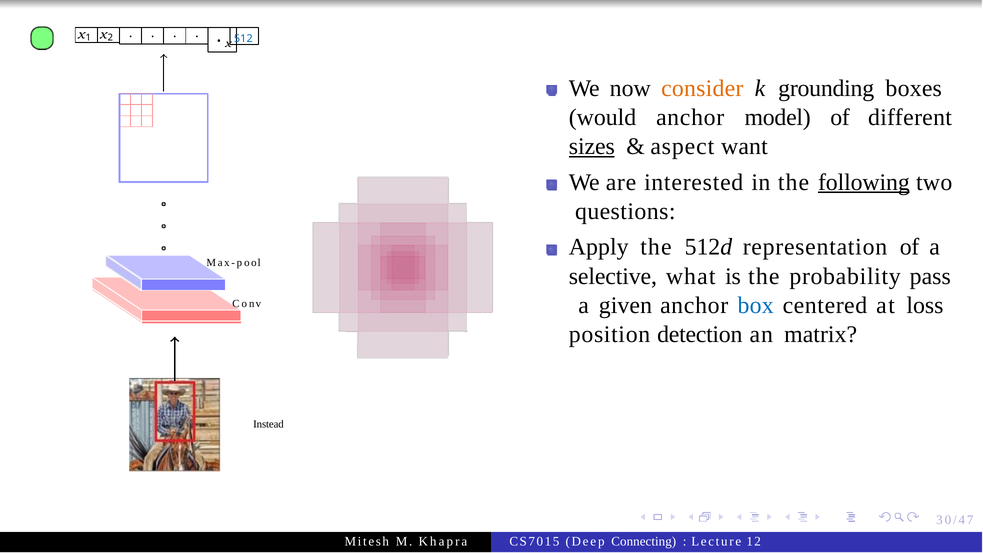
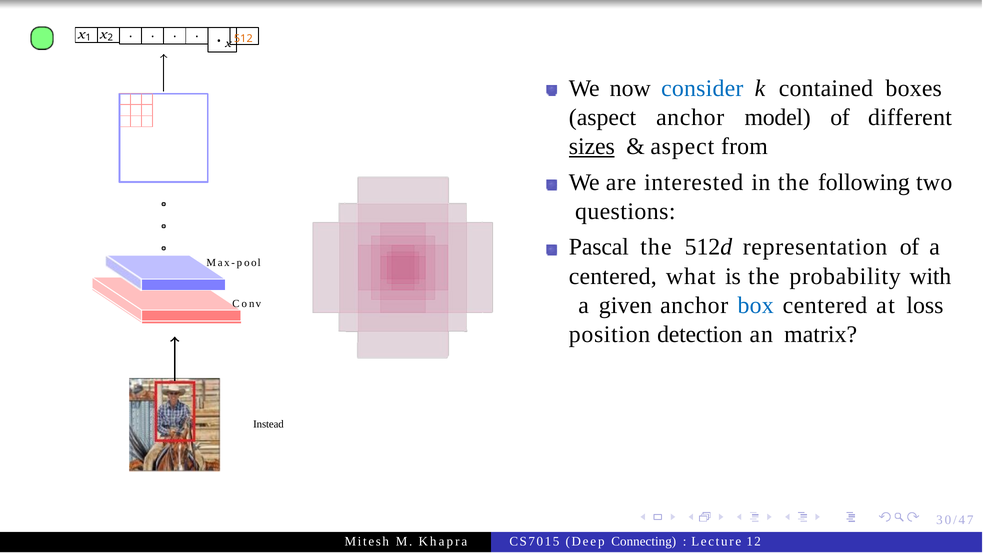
512 colour: blue -> orange
consider colour: orange -> blue
grounding: grounding -> contained
would at (603, 117): would -> aspect
want: want -> from
following underline: present -> none
Apply: Apply -> Pascal
selective at (613, 276): selective -> centered
pass: pass -> with
